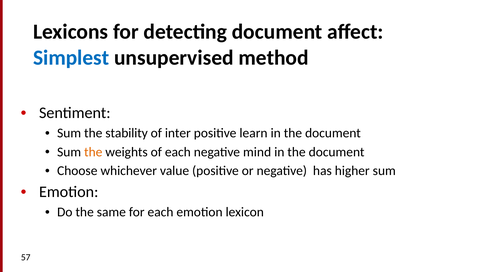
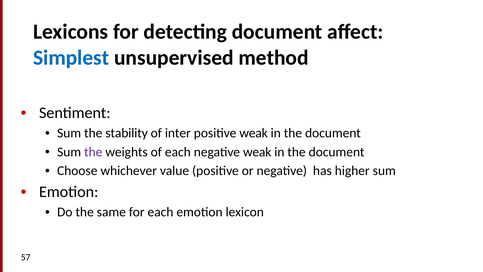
positive learn: learn -> weak
the at (93, 152) colour: orange -> purple
negative mind: mind -> weak
